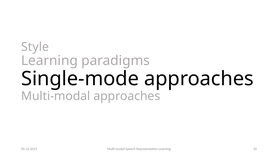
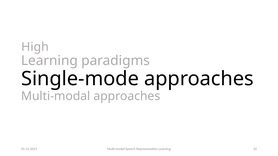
Style: Style -> High
